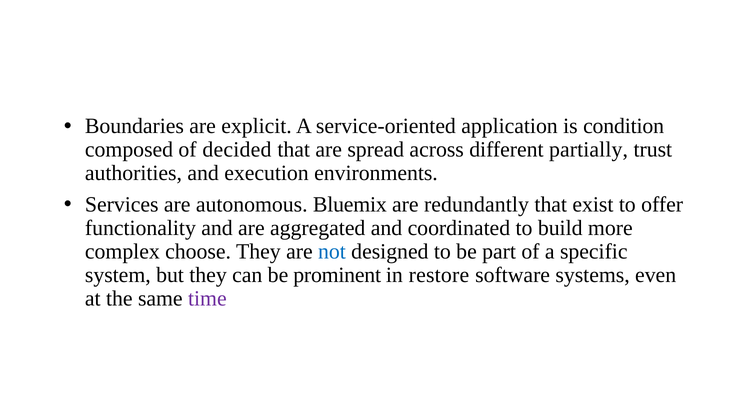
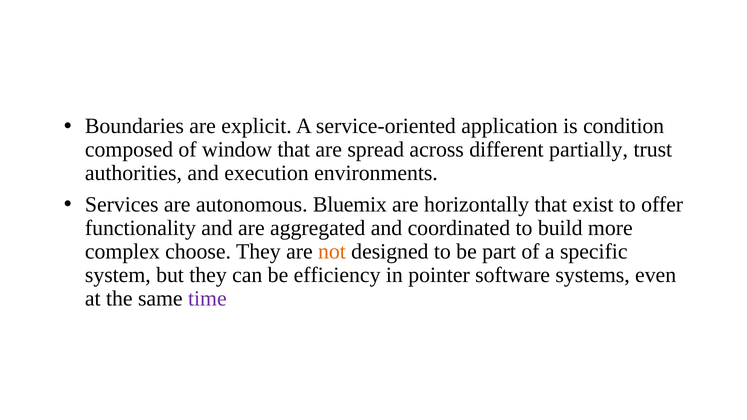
decided: decided -> window
redundantly: redundantly -> horizontally
not colour: blue -> orange
prominent: prominent -> efficiency
restore: restore -> pointer
